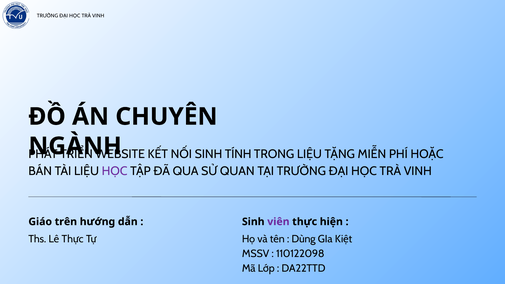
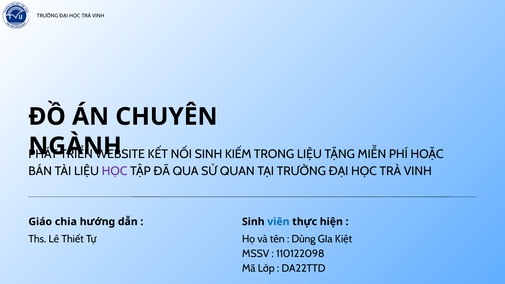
TÍNH: TÍNH -> KIẾM
trên: trên -> chia
viên colour: purple -> blue
Lê Thực: Thực -> Thiết
